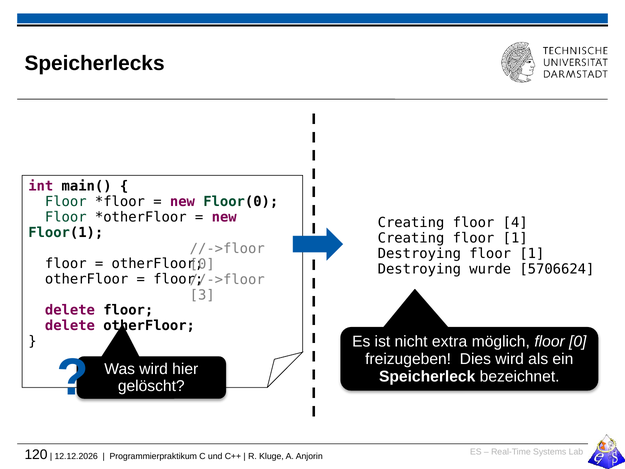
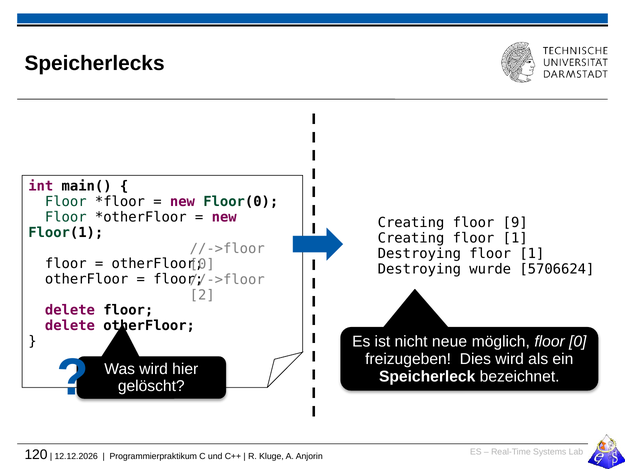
4: 4 -> 9
3: 3 -> 2
extra: extra -> neue
